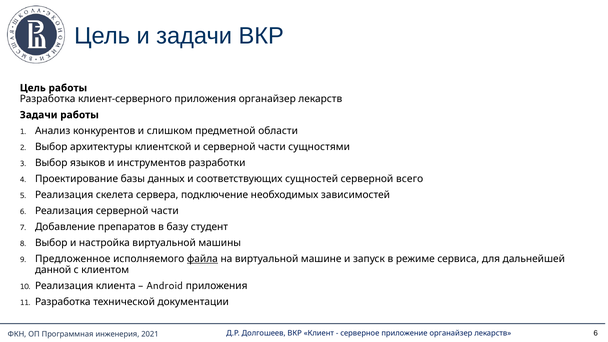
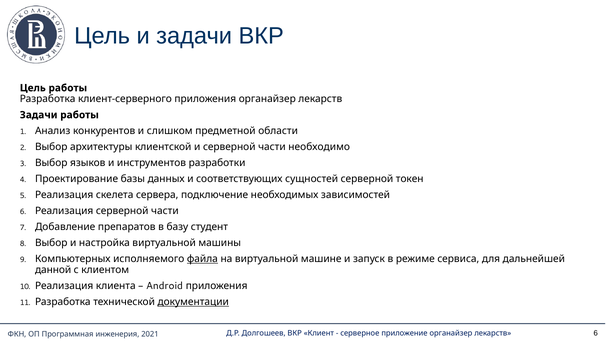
сущностями: сущностями -> необходимо
всего: всего -> токен
Предложенное: Предложенное -> Компьютерных
документации underline: none -> present
